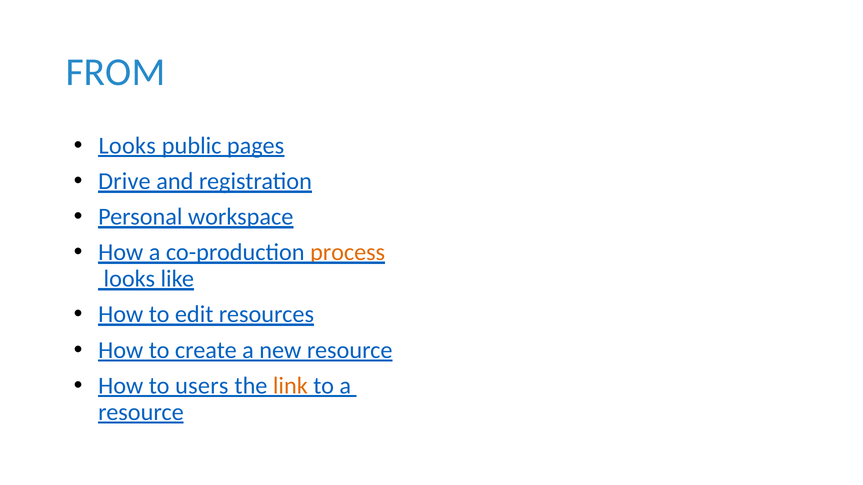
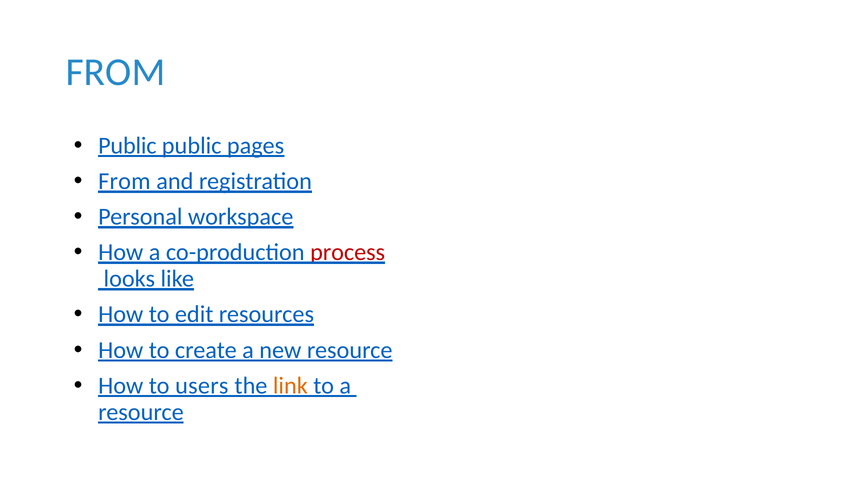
Looks at (127, 146): Looks -> Public
Drive at (124, 181): Drive -> From
process colour: orange -> red
